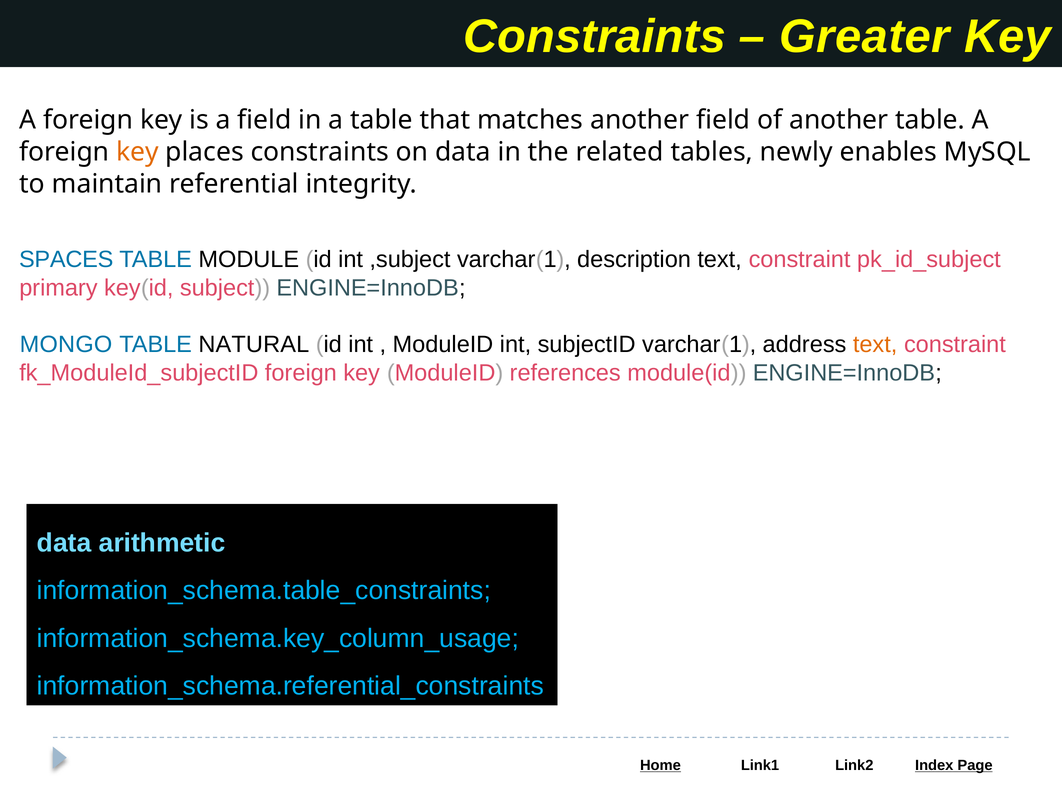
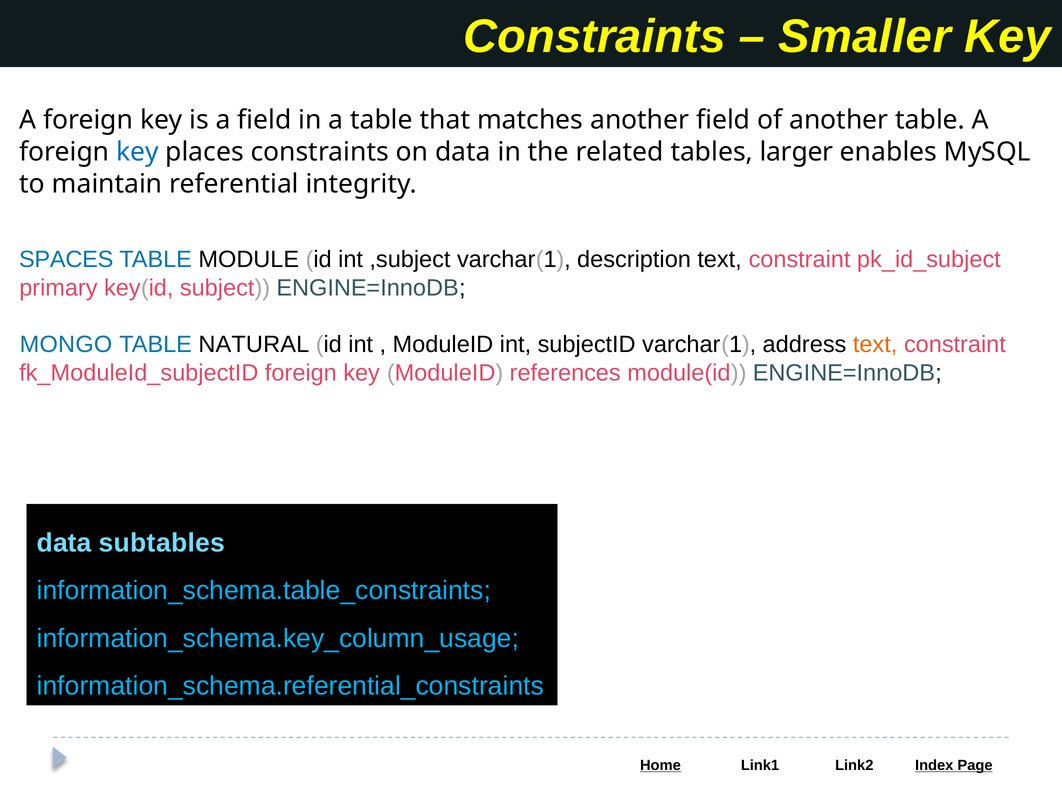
Greater: Greater -> Smaller
key at (137, 152) colour: orange -> blue
newly: newly -> larger
arithmetic: arithmetic -> subtables
